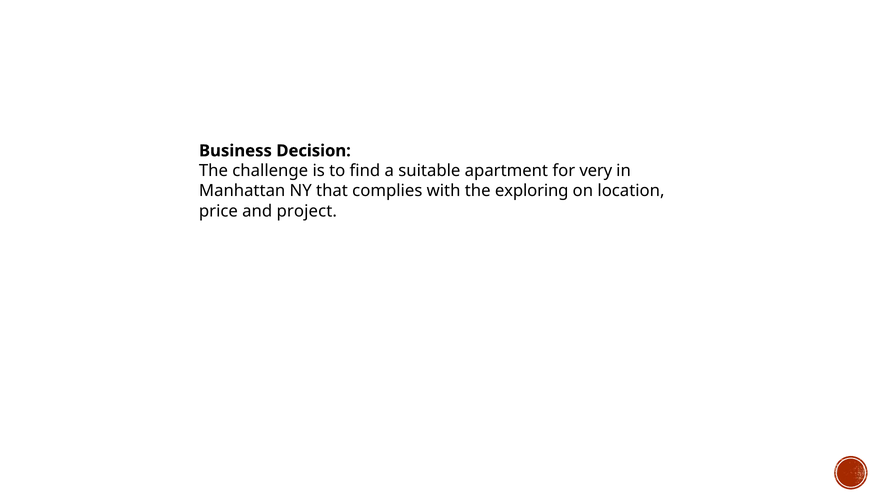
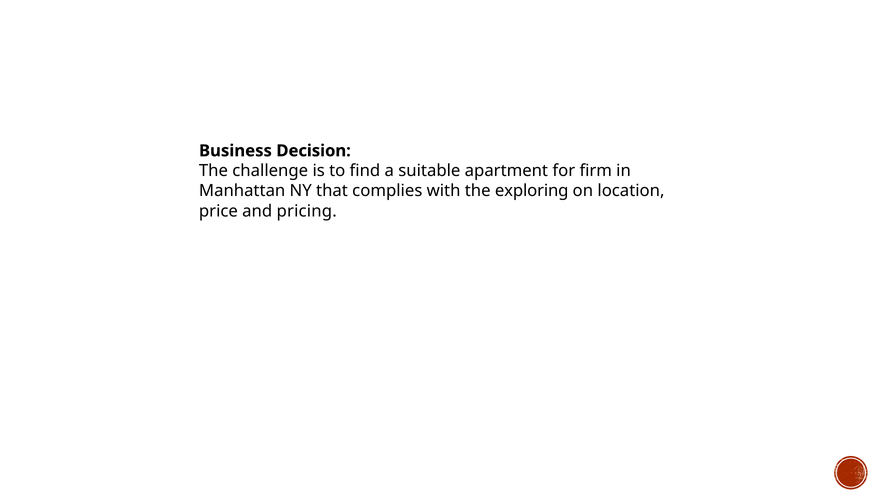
very: very -> firm
project: project -> pricing
